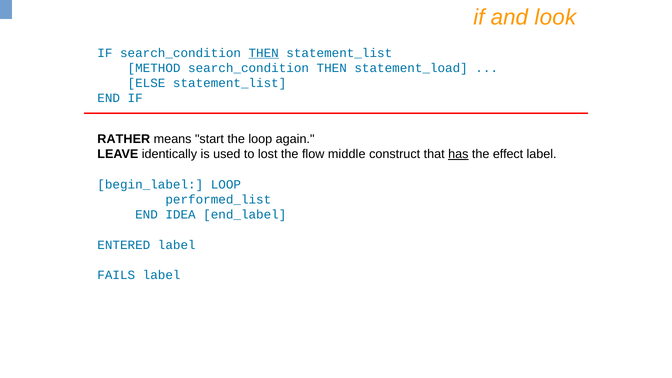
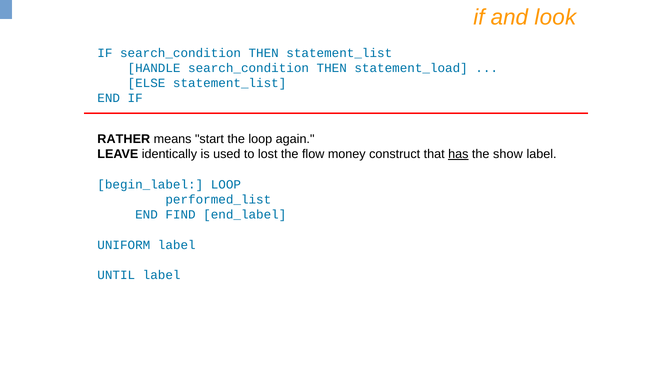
THEN at (264, 53) underline: present -> none
METHOD: METHOD -> HANDLE
middle: middle -> money
effect: effect -> show
IDEA: IDEA -> FIND
ENTERED: ENTERED -> UNIFORM
FAILS: FAILS -> UNTIL
